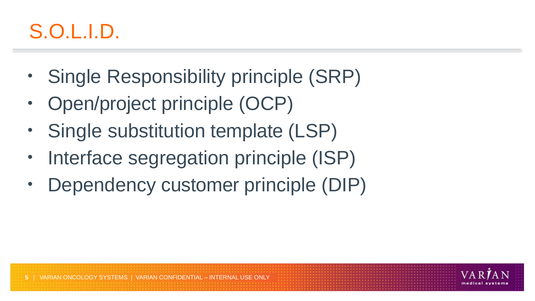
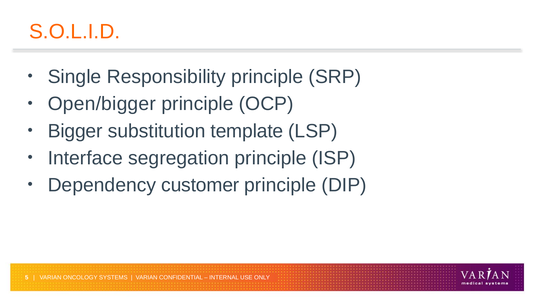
Open/project: Open/project -> Open/bigger
Single at (75, 131): Single -> Bigger
